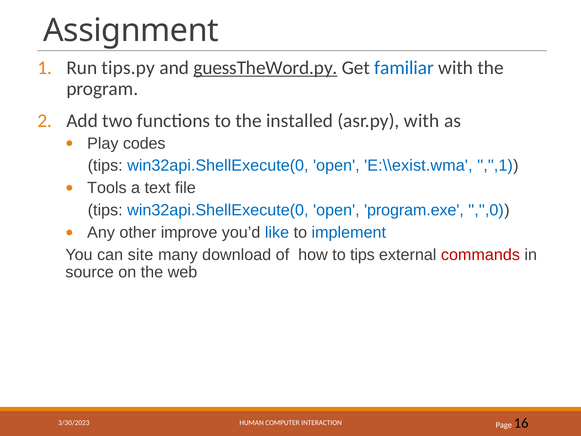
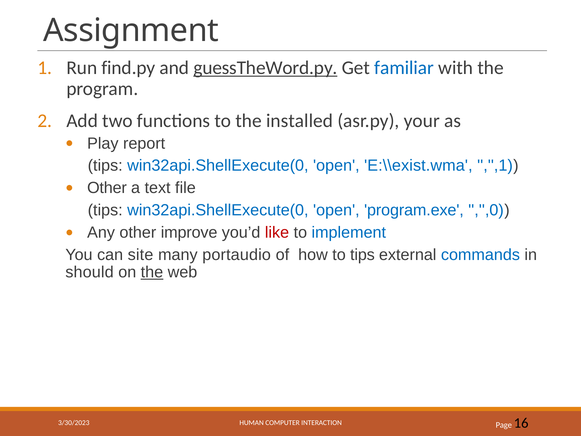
tips.py: tips.py -> find.py
asr.py with: with -> your
codes: codes -> report
Tools at (107, 188): Tools -> Other
like colour: blue -> red
download: download -> portaudio
commands colour: red -> blue
source: source -> should
the at (152, 272) underline: none -> present
